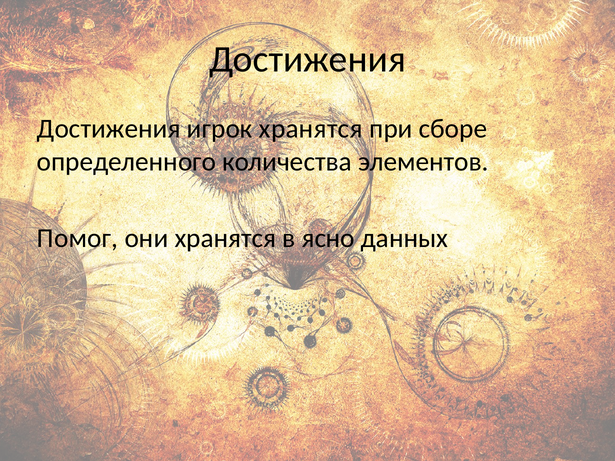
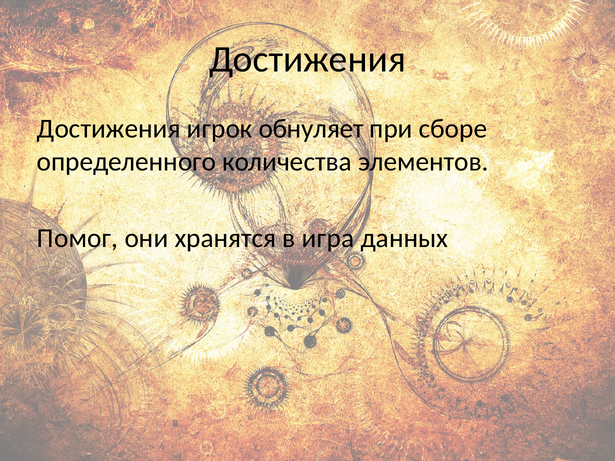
игрок хранятся: хранятся -> обнуляет
ясно: ясно -> игра
